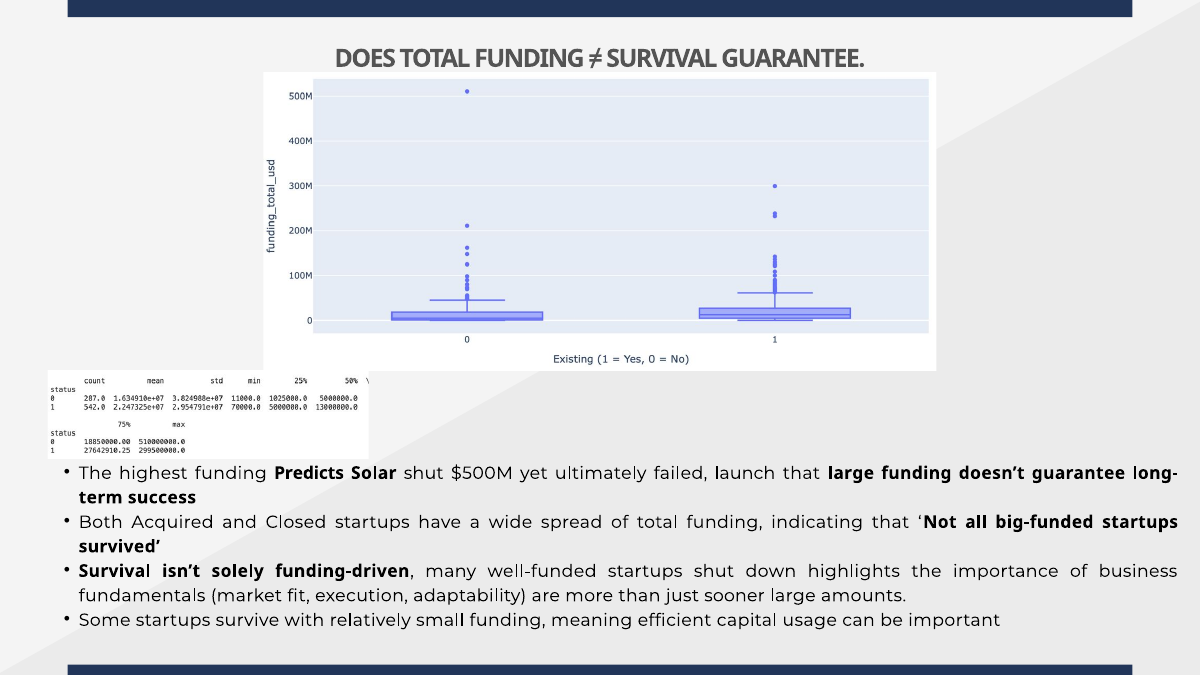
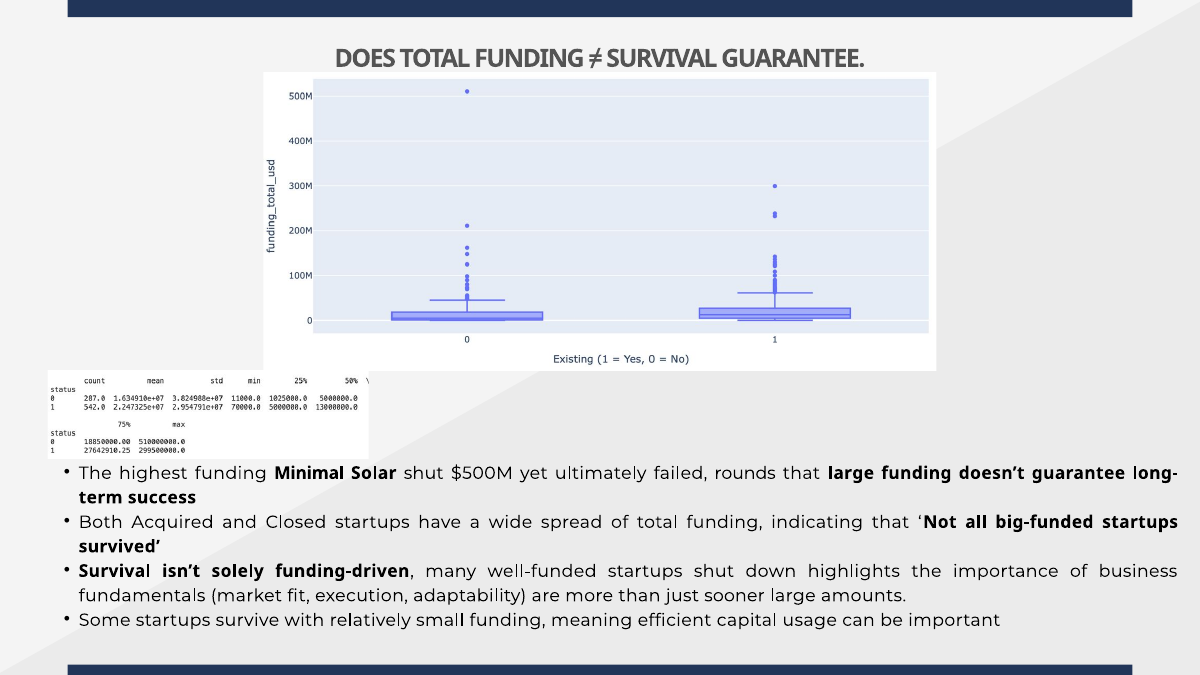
Predicts: Predicts -> Minimal
launch: launch -> rounds
